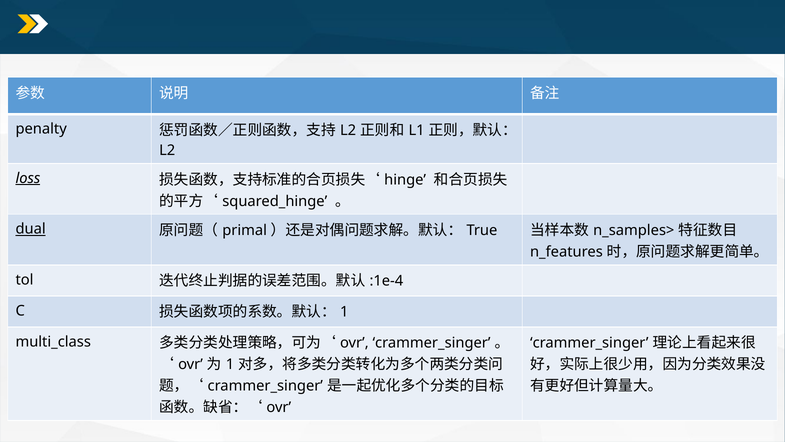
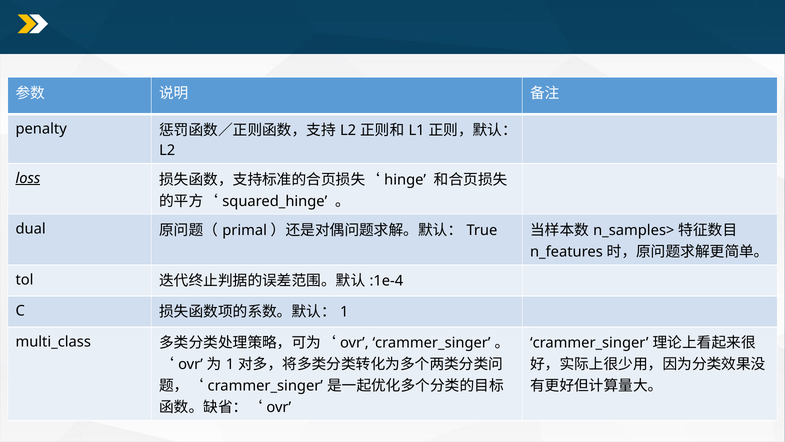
dual underline: present -> none
